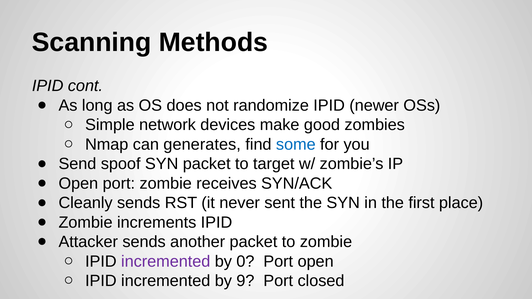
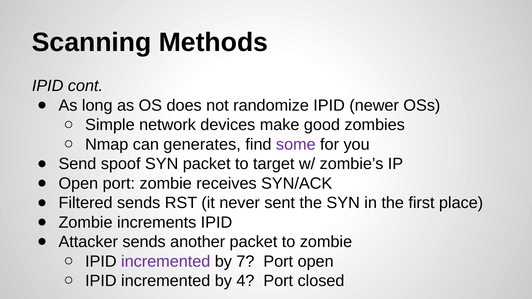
some colour: blue -> purple
Cleanly: Cleanly -> Filtered
0: 0 -> 7
9: 9 -> 4
